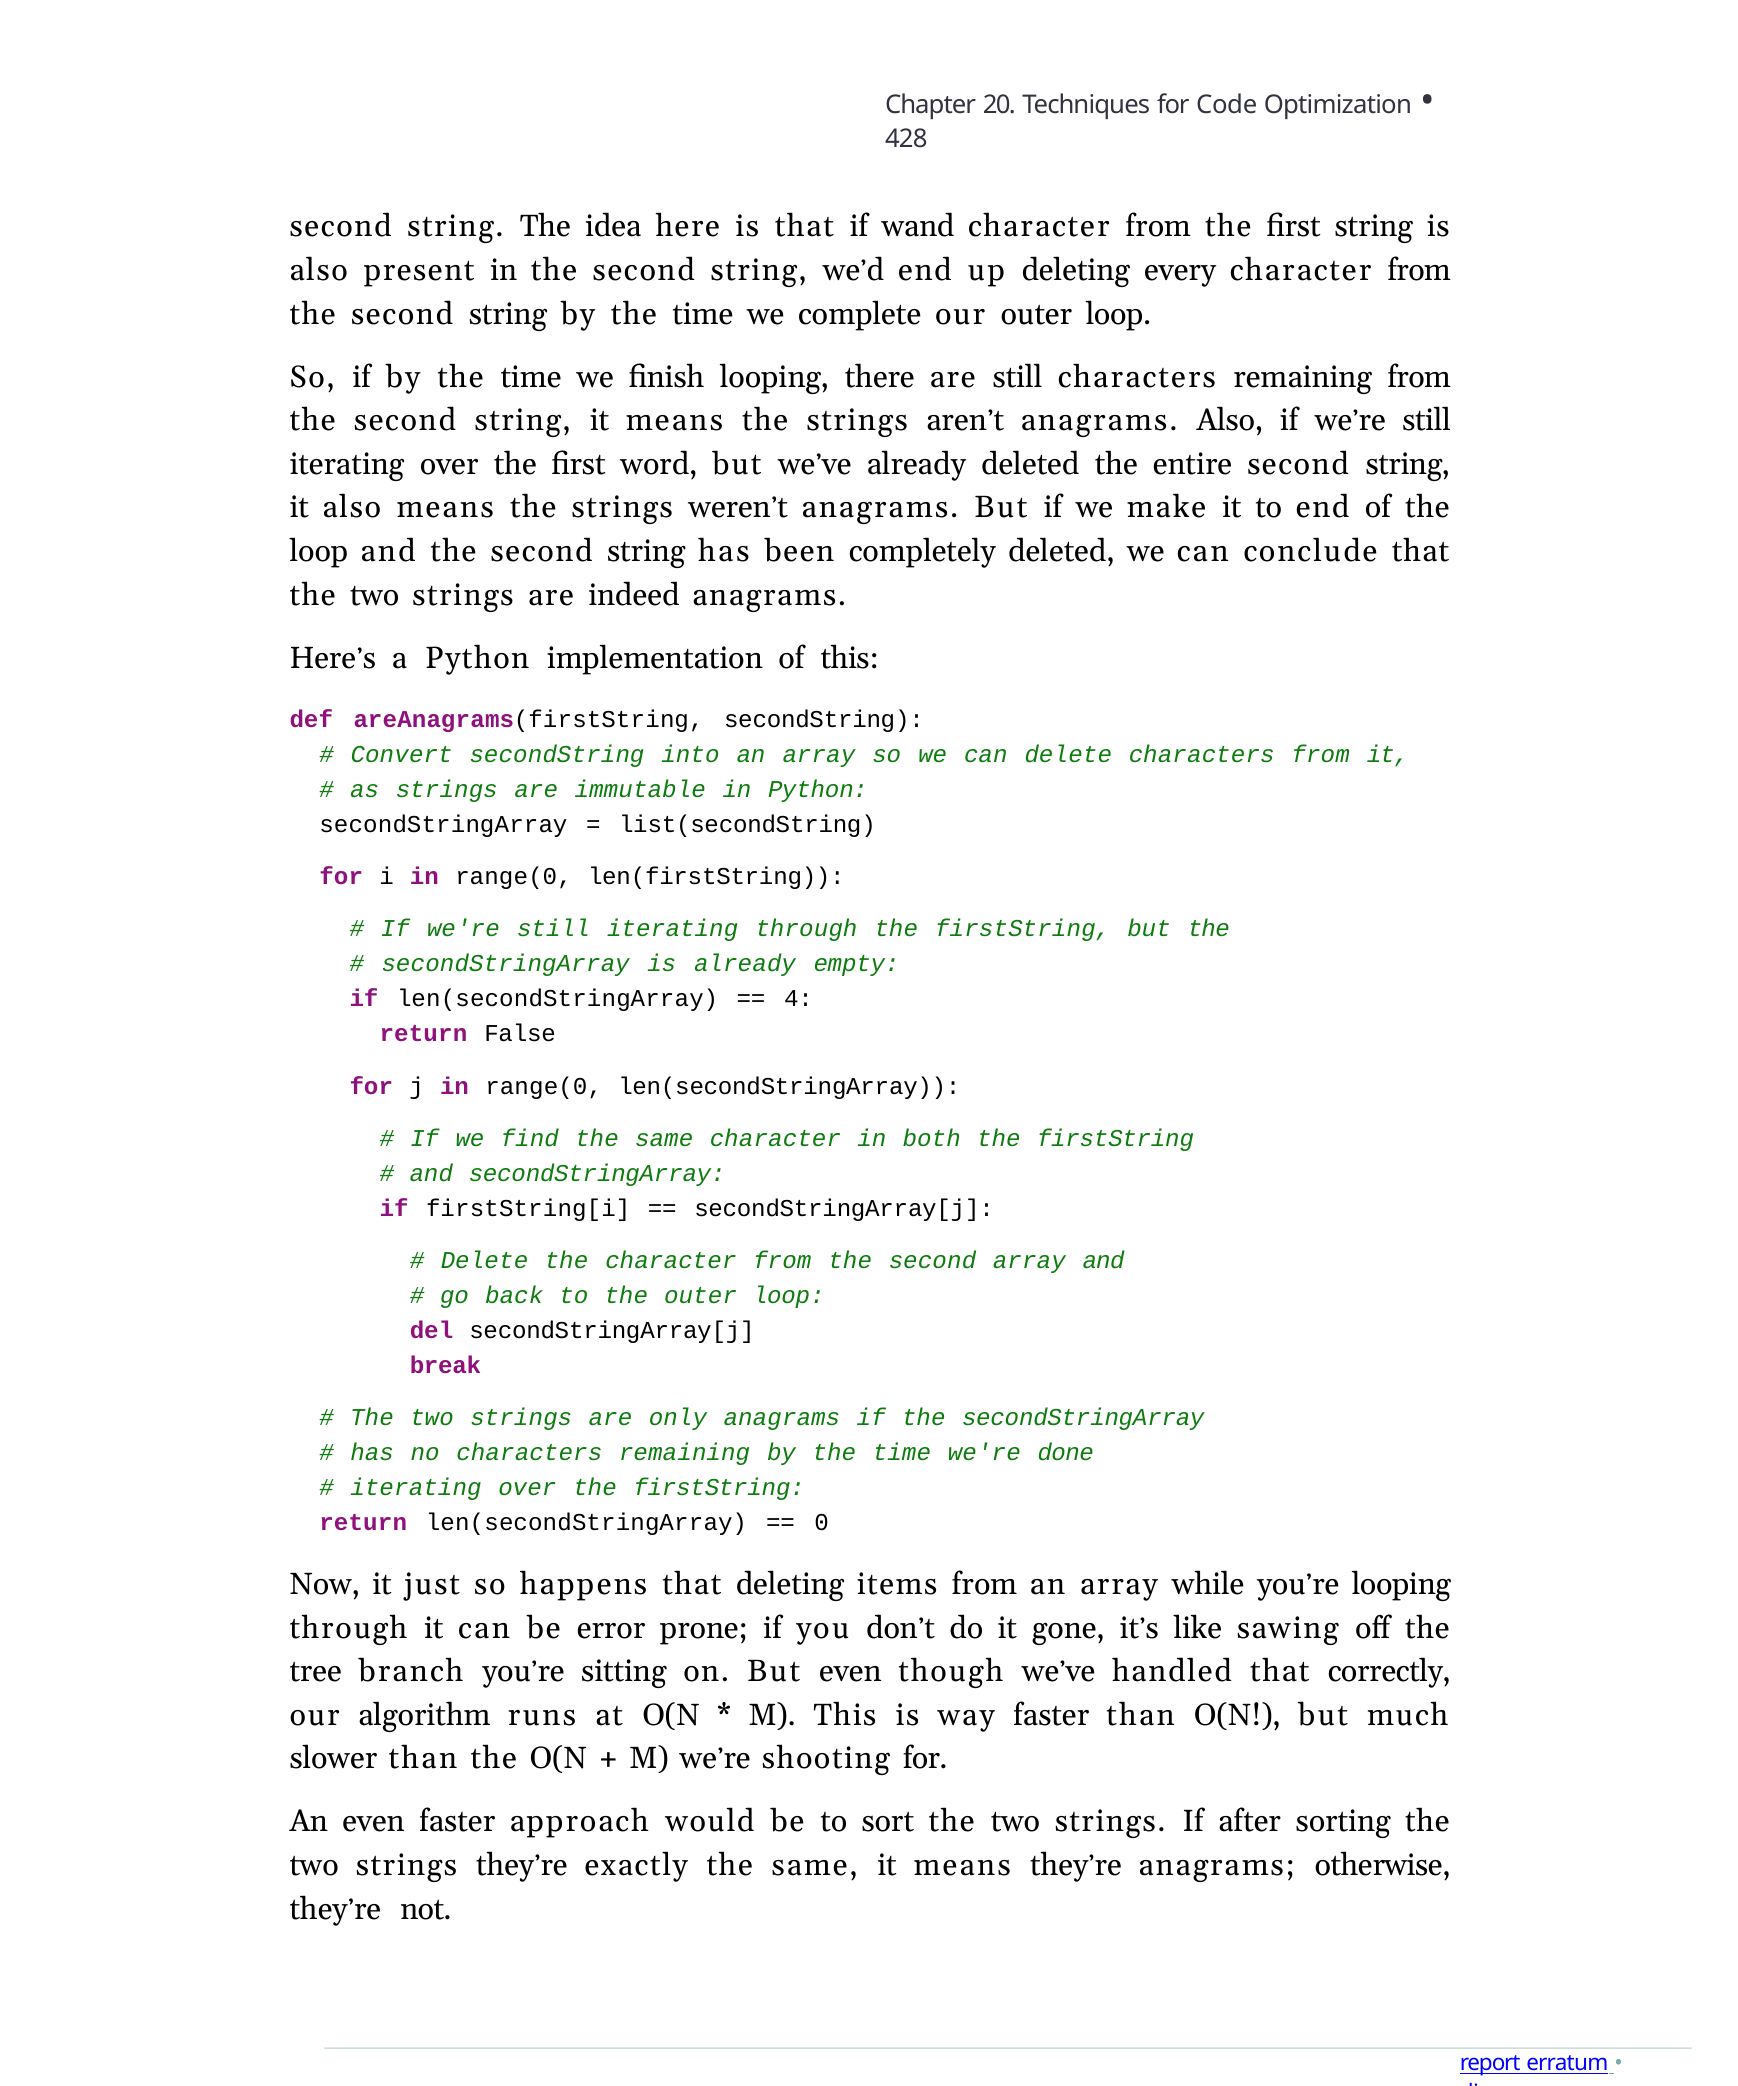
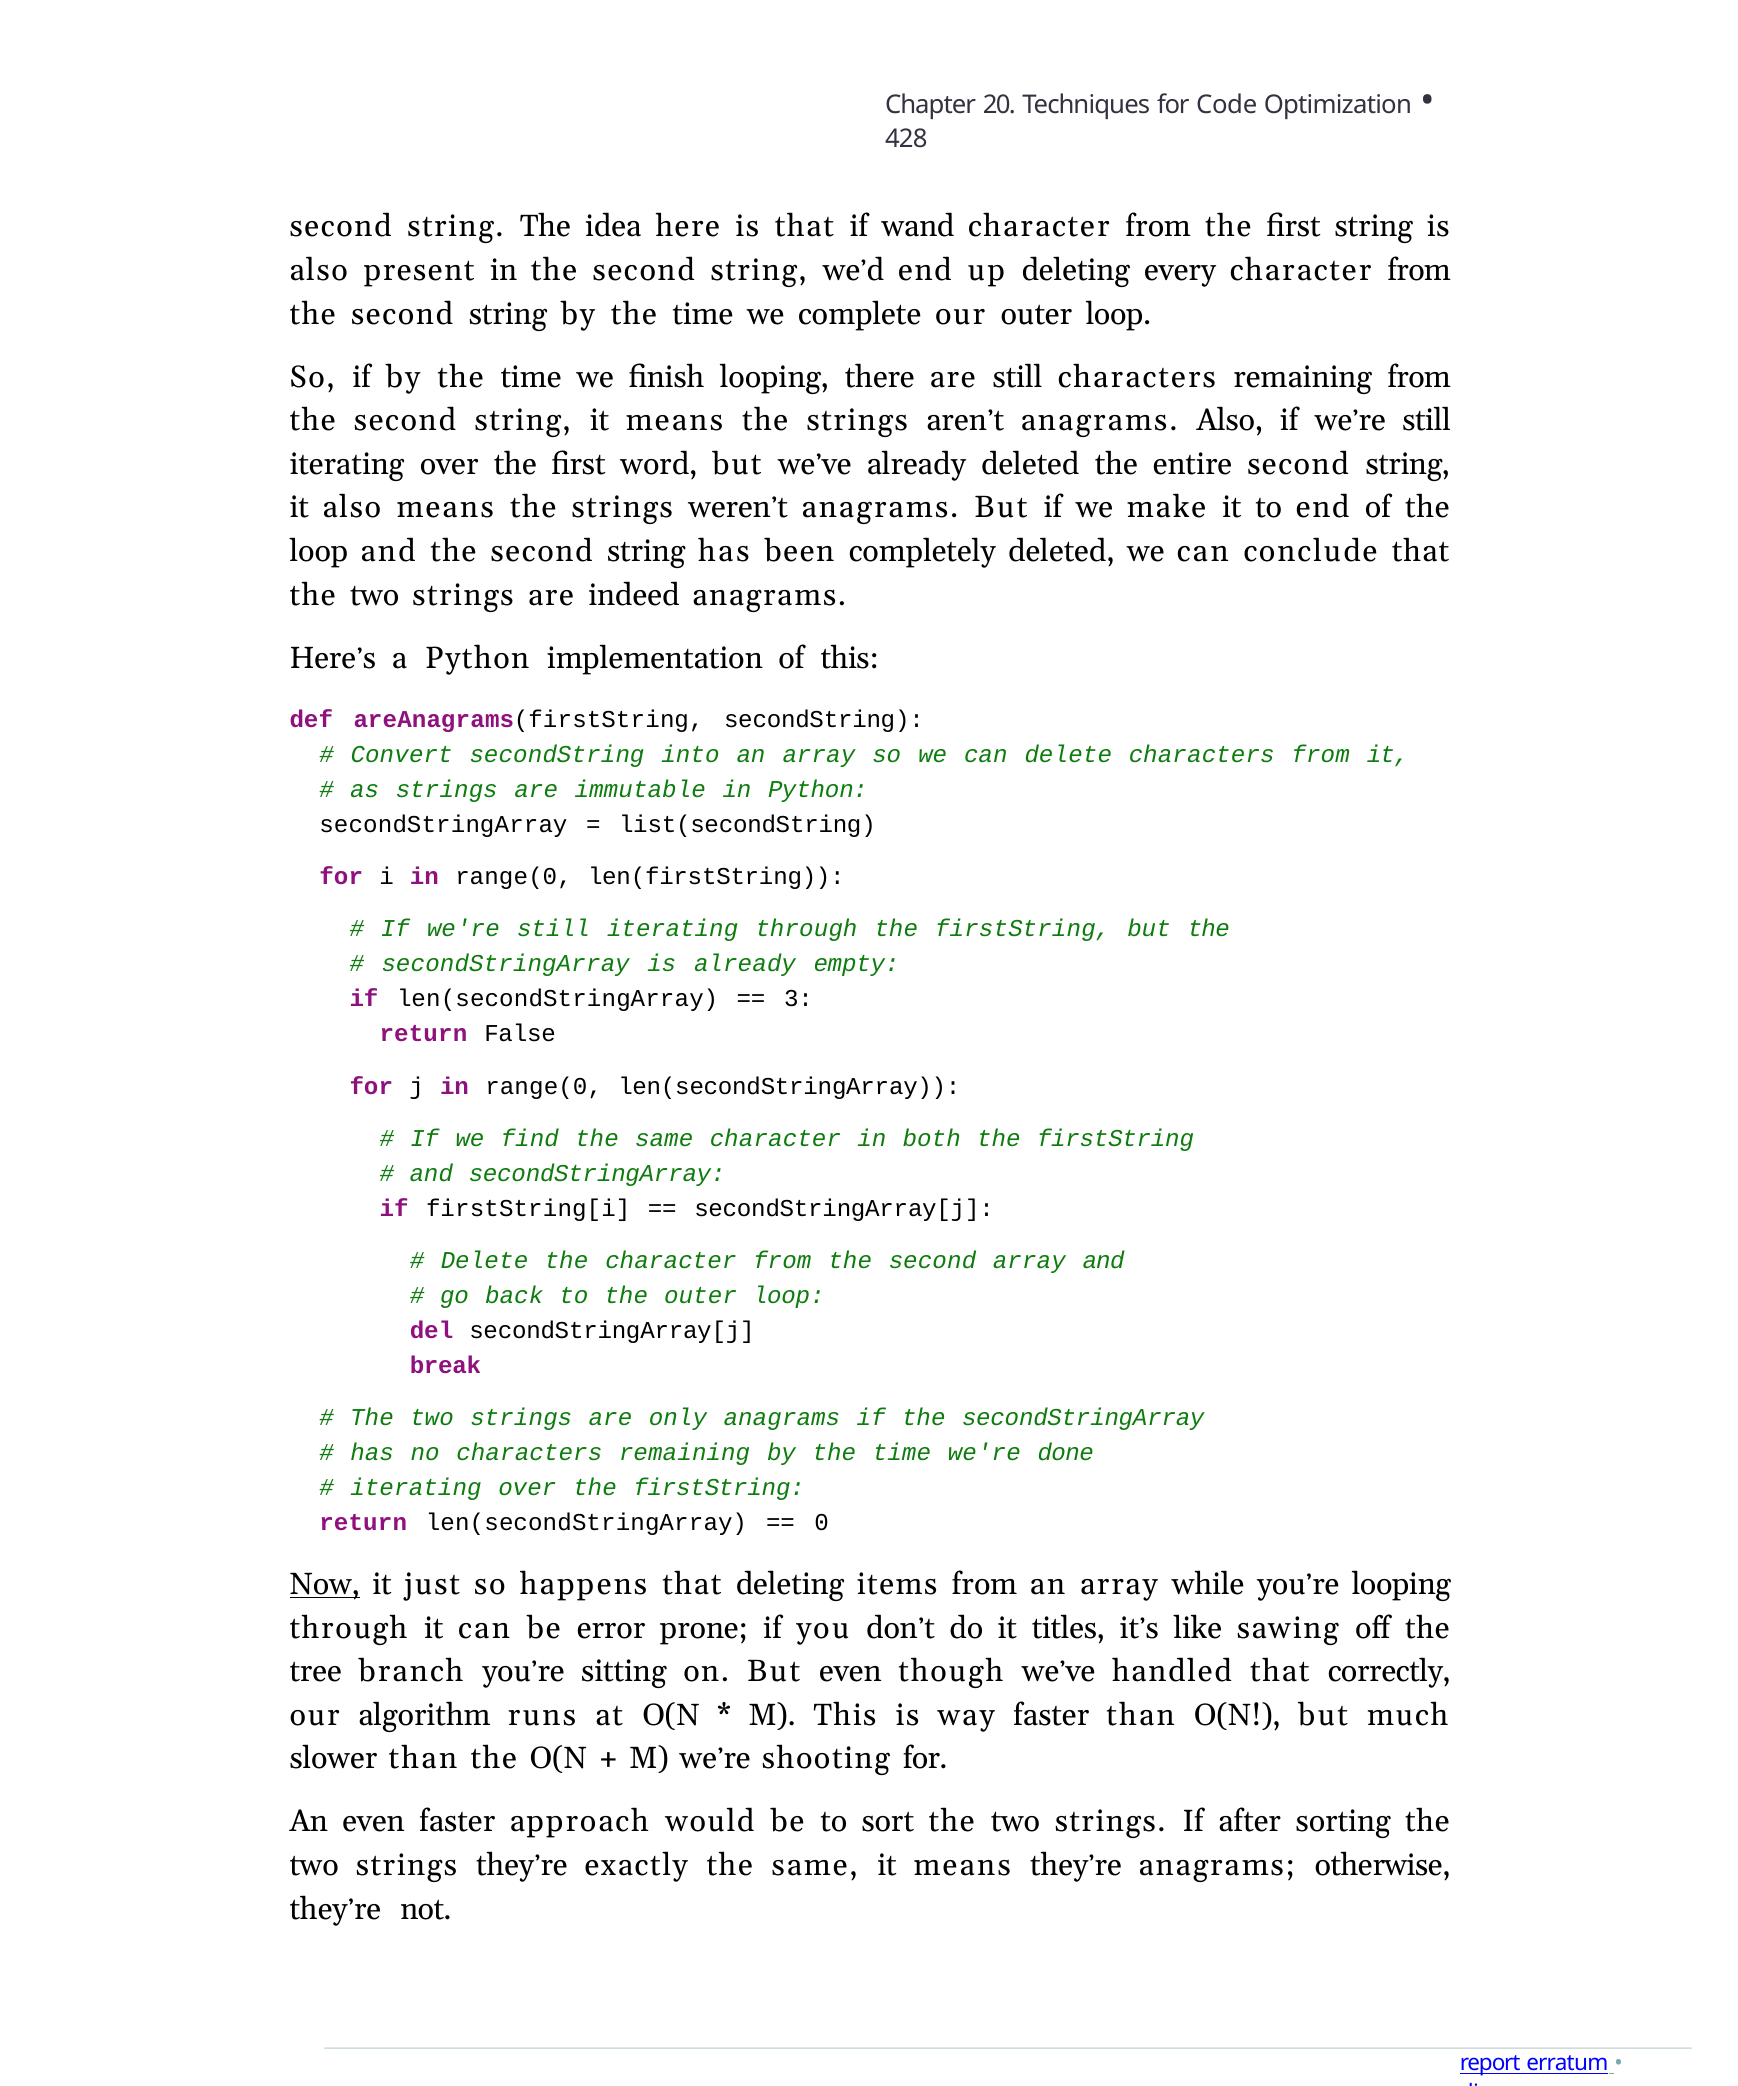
4: 4 -> 3
Now underline: none -> present
gone: gone -> titles
